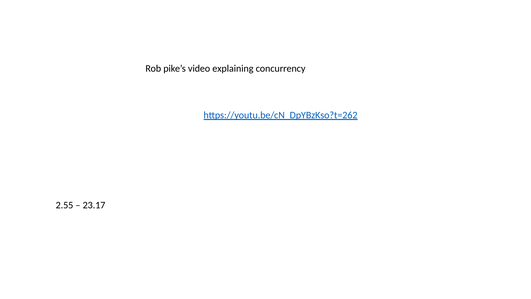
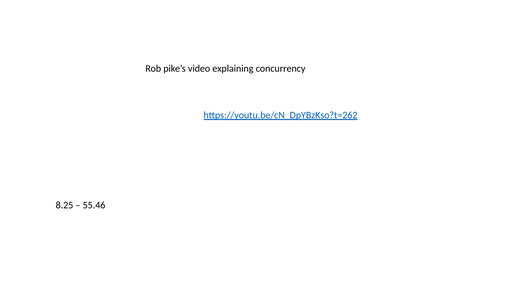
2.55: 2.55 -> 8.25
23.17: 23.17 -> 55.46
